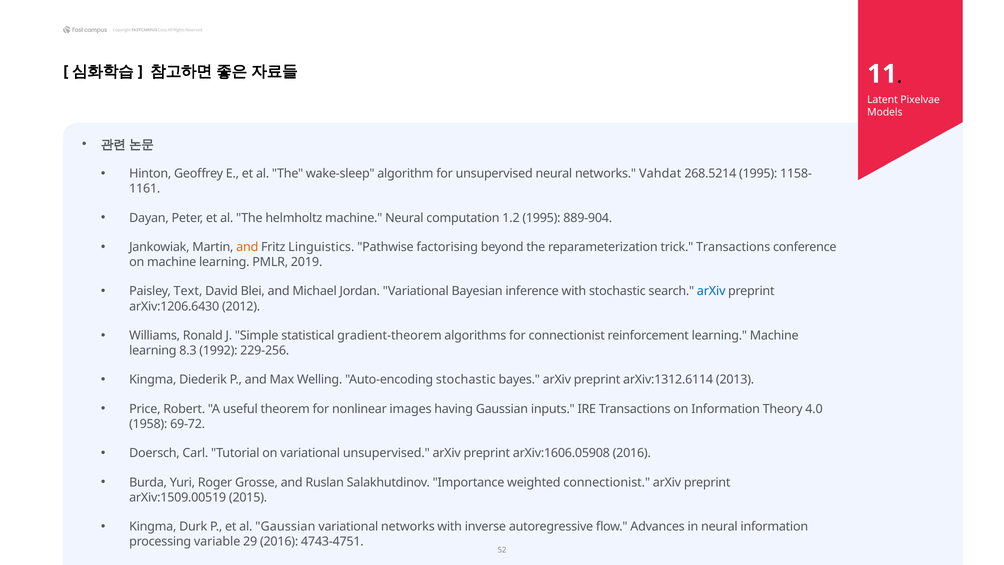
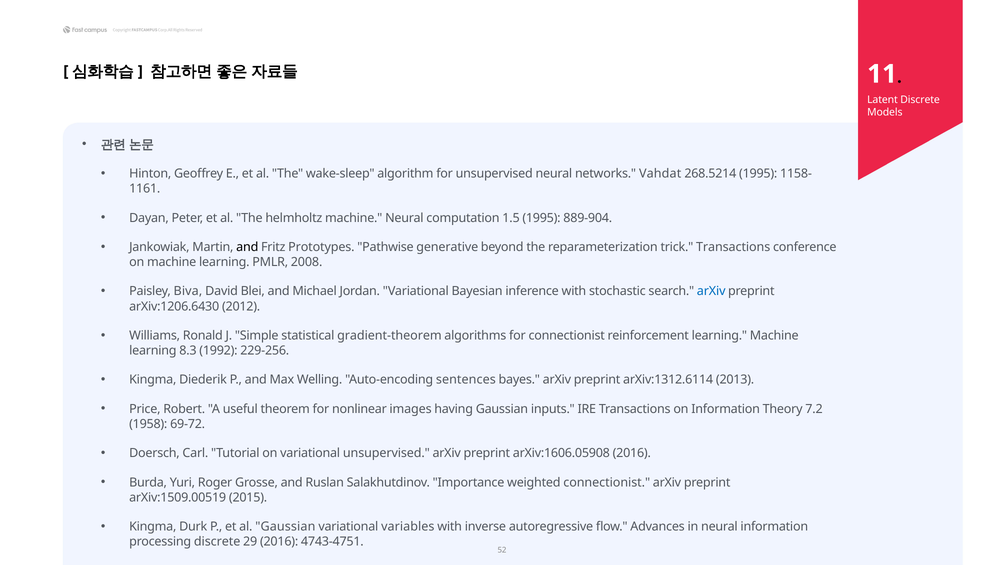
Latent Pixelvae: Pixelvae -> Discrete
1.2: 1.2 -> 1.5
and at (247, 247) colour: orange -> black
Linguistics: Linguistics -> Prototypes
factorising: factorising -> generative
2019: 2019 -> 2008
Text: Text -> Biva
Auto-encoding stochastic: stochastic -> sentences
4.0: 4.0 -> 7.2
variational networks: networks -> variables
processing variable: variable -> discrete
